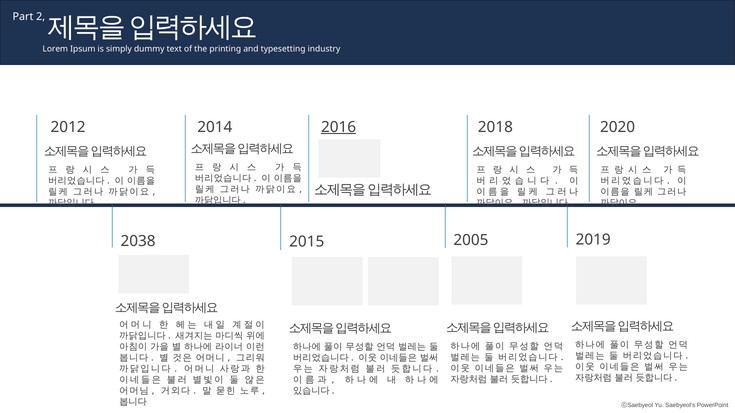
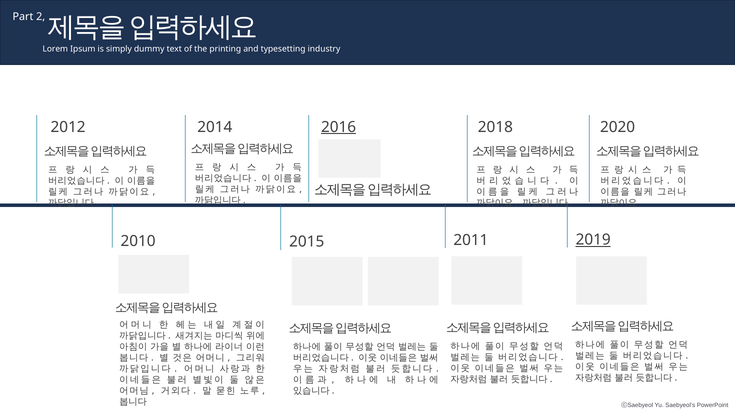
2019 underline: none -> present
2005: 2005 -> 2011
2038: 2038 -> 2010
